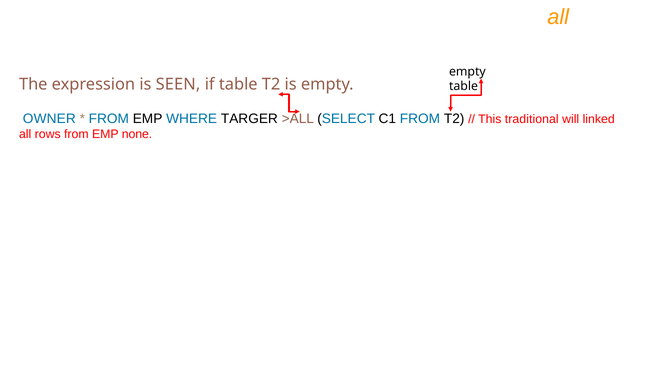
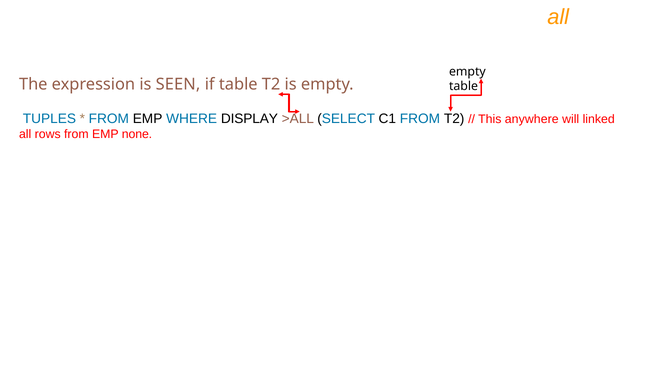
OWNER: OWNER -> TUPLES
TARGER: TARGER -> DISPLAY
traditional: traditional -> anywhere
